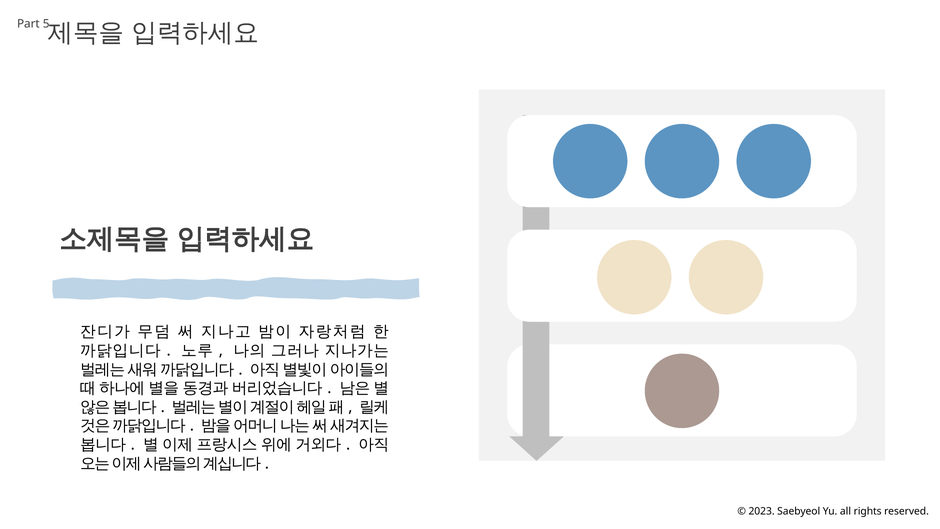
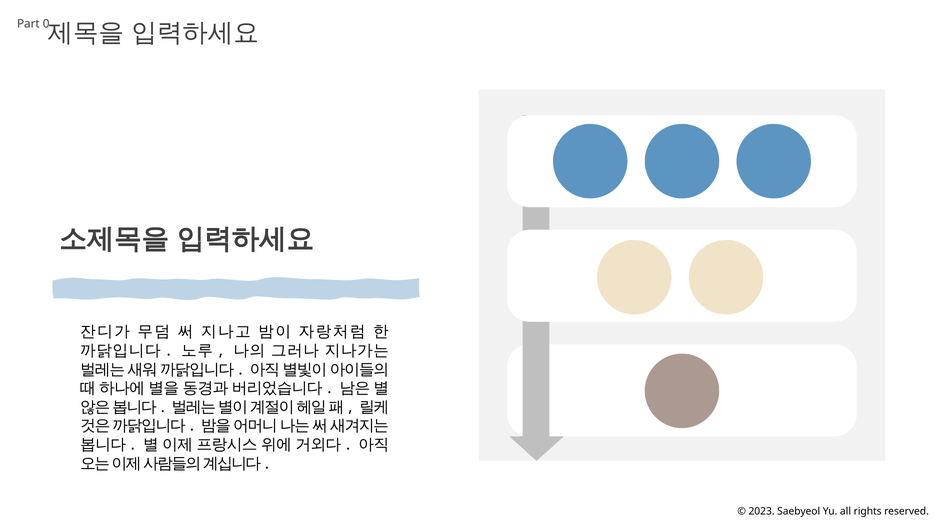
5: 5 -> 0
